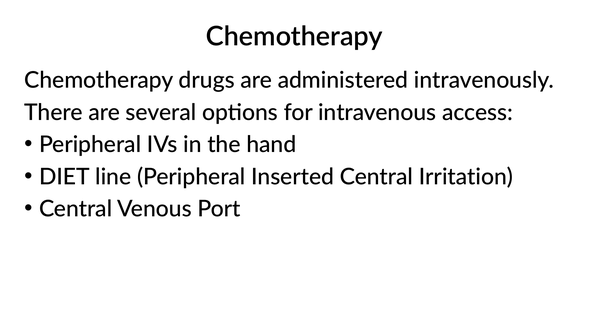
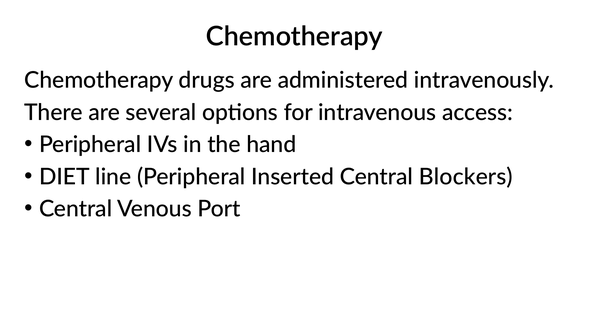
Irritation: Irritation -> Blockers
